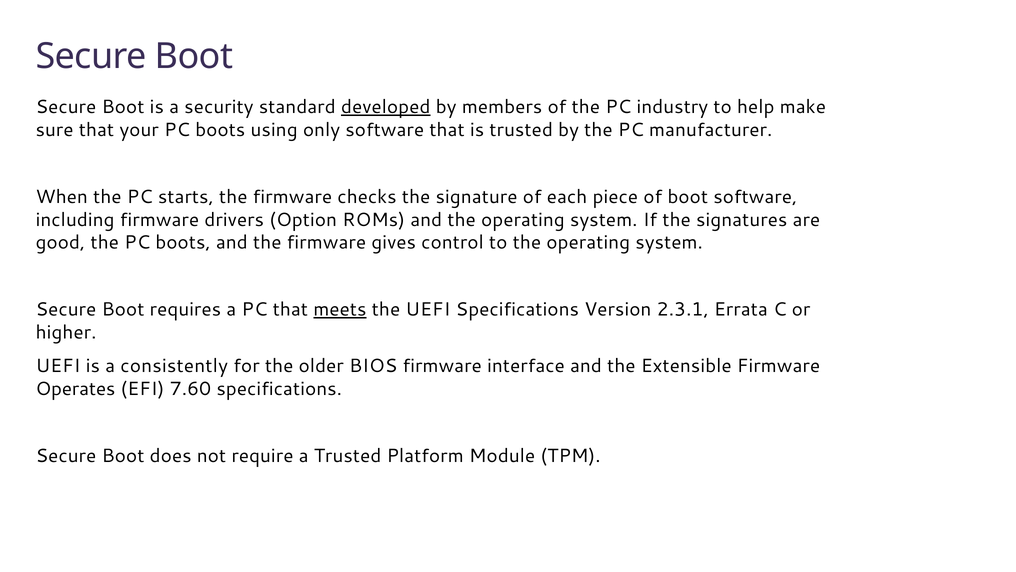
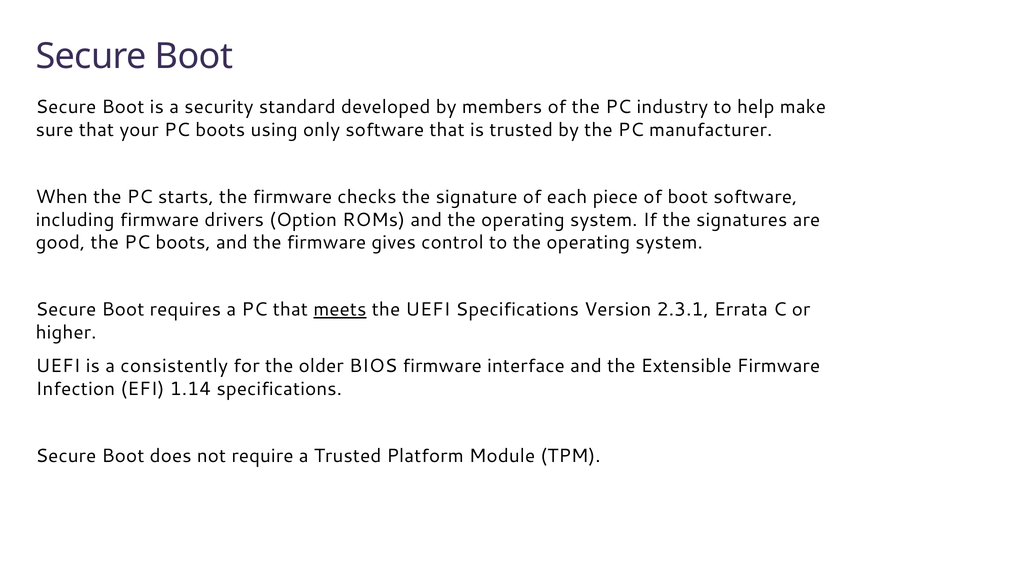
developed underline: present -> none
Operates: Operates -> Infection
7.60: 7.60 -> 1.14
